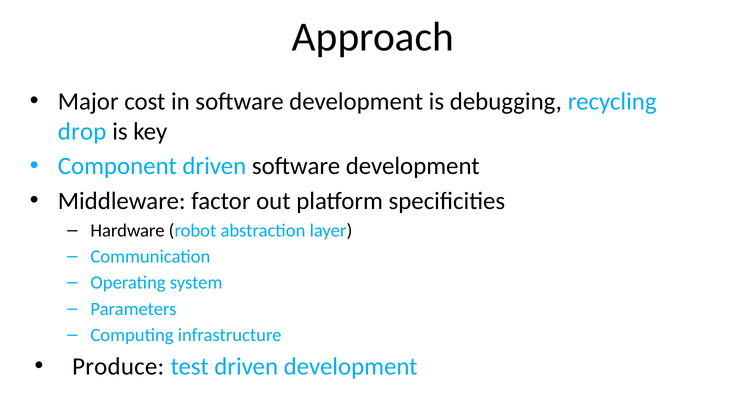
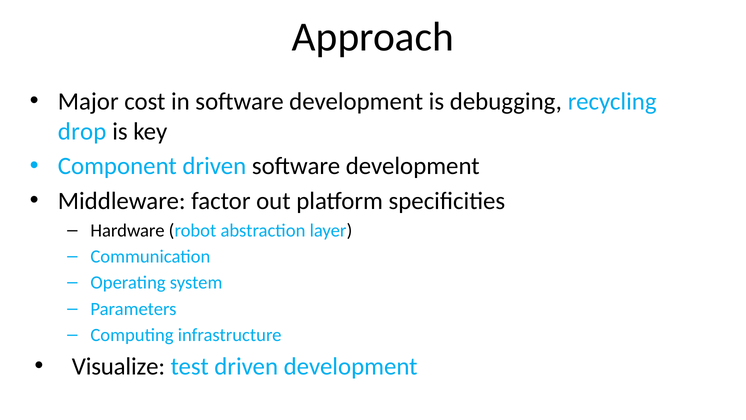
Produce: Produce -> Visualize
